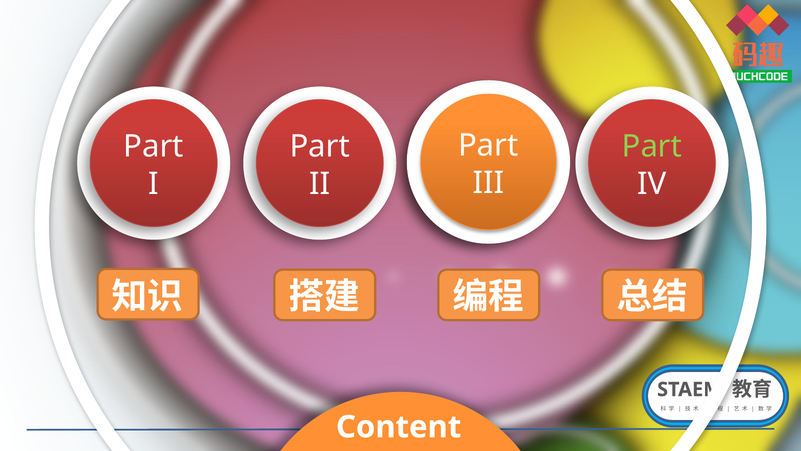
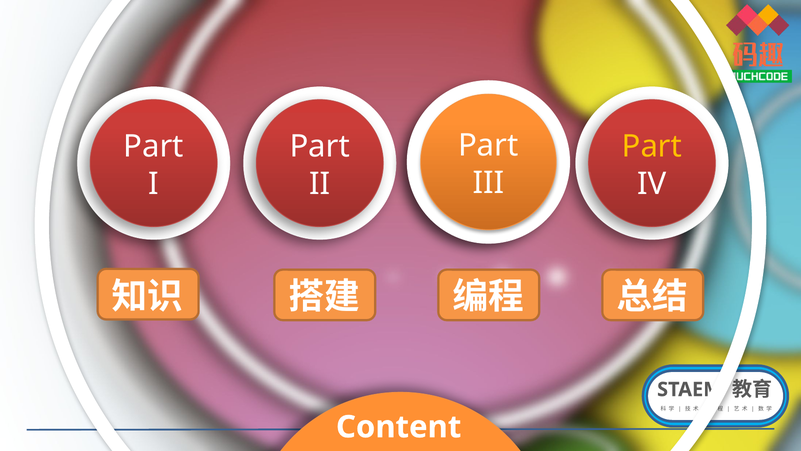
Part at (652, 146) colour: light green -> yellow
